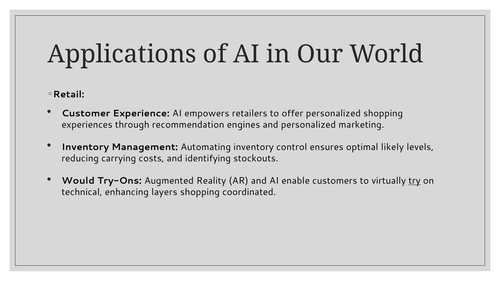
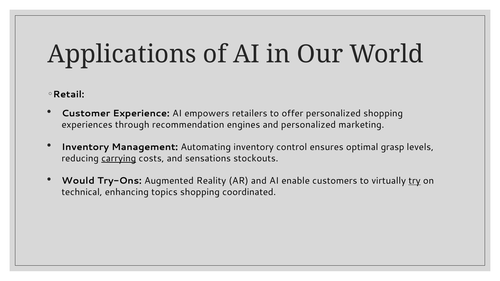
likely: likely -> grasp
carrying underline: none -> present
identifying: identifying -> sensations
layers: layers -> topics
